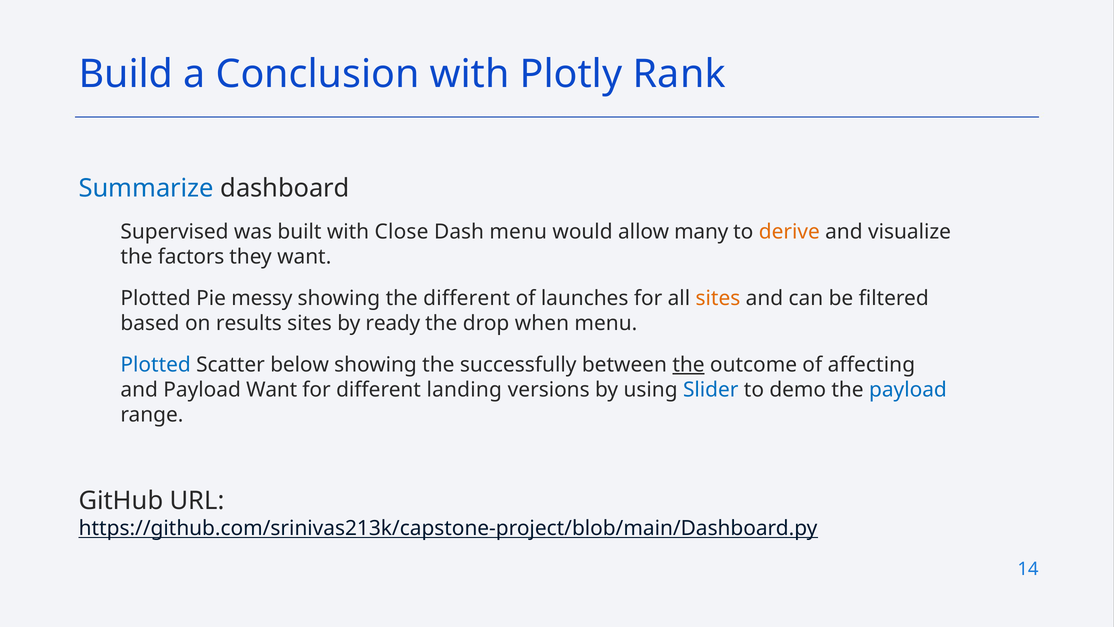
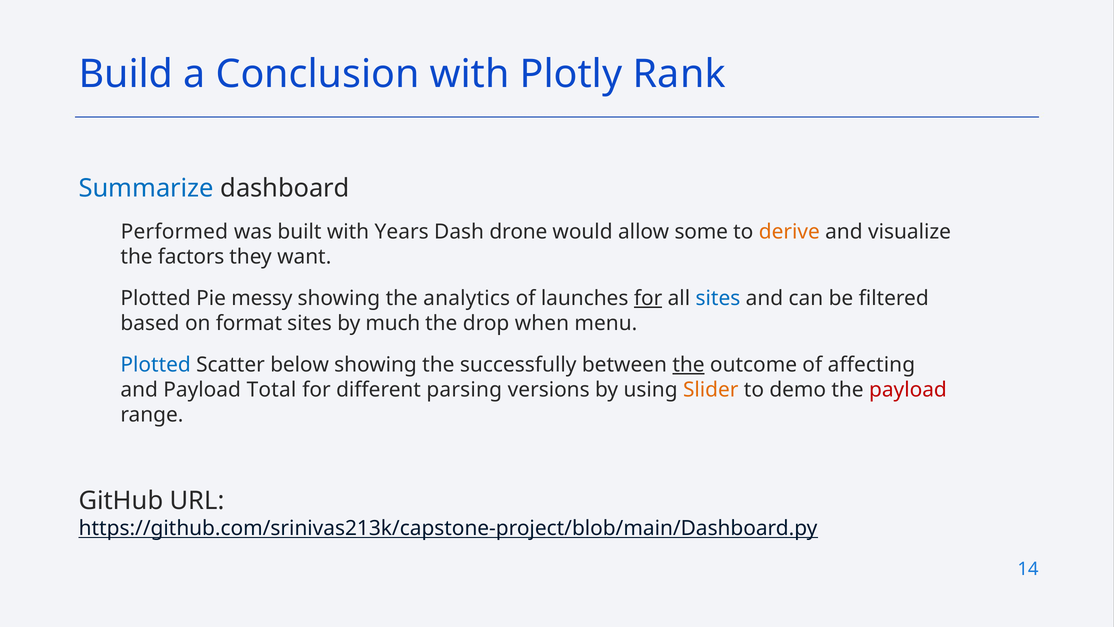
Supervised: Supervised -> Performed
Close: Close -> Years
Dash menu: menu -> drone
many: many -> some
the different: different -> analytics
for at (648, 298) underline: none -> present
sites at (718, 298) colour: orange -> blue
results: results -> format
ready: ready -> much
Payload Want: Want -> Total
landing: landing -> parsing
Slider colour: blue -> orange
payload at (908, 390) colour: blue -> red
